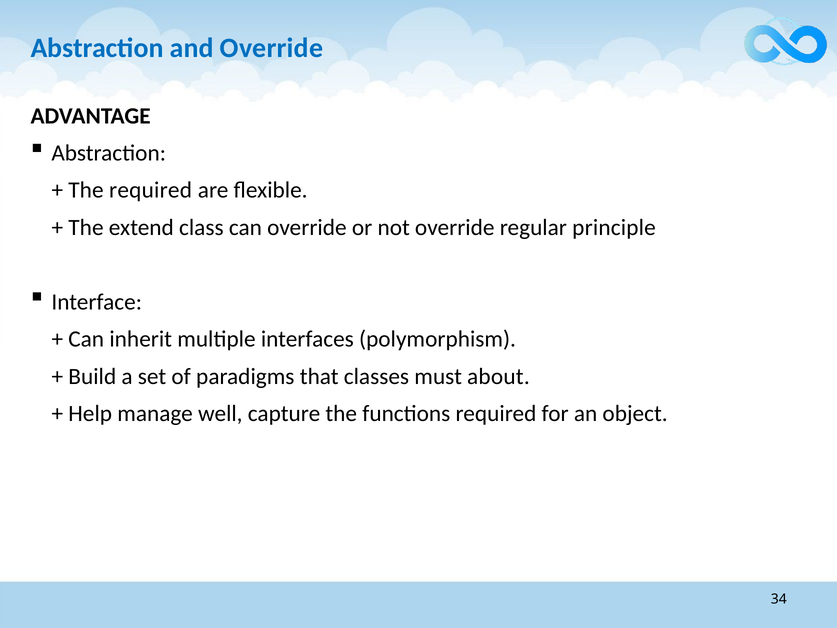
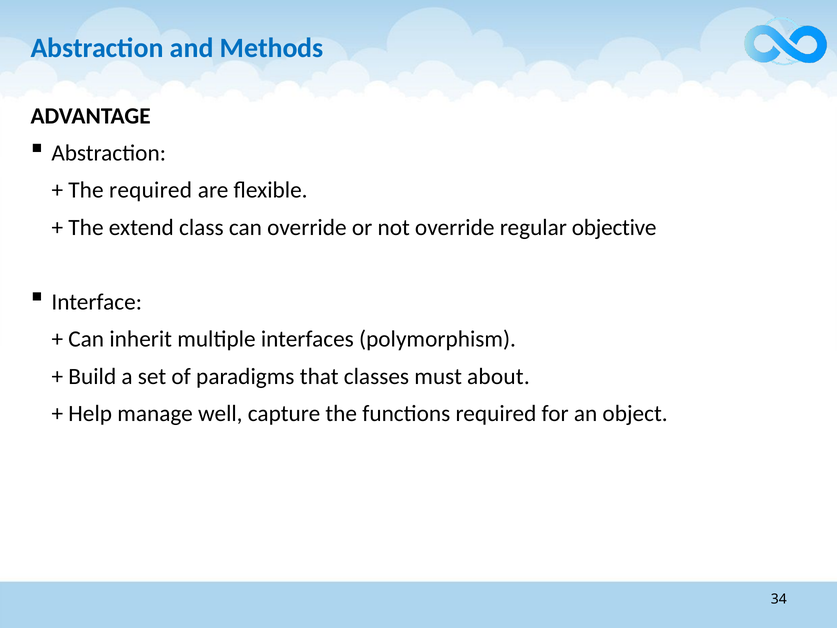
and Override: Override -> Methods
principle: principle -> objective
